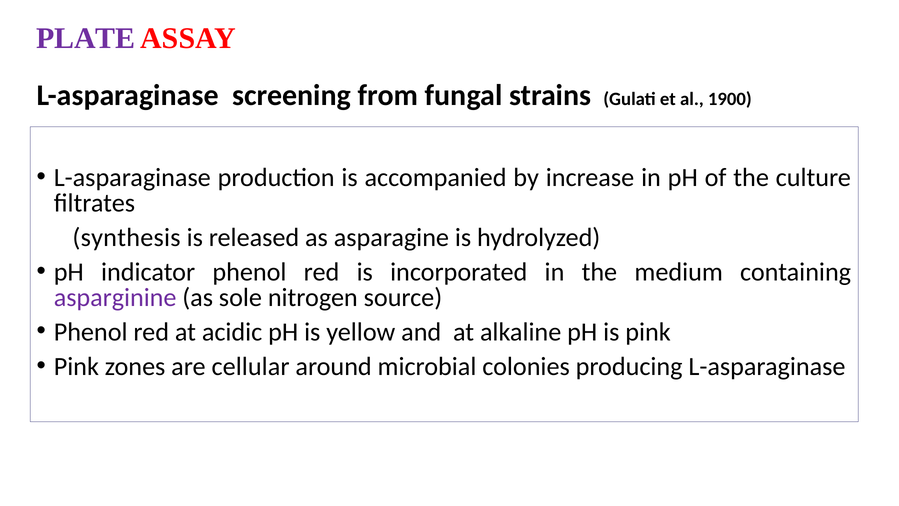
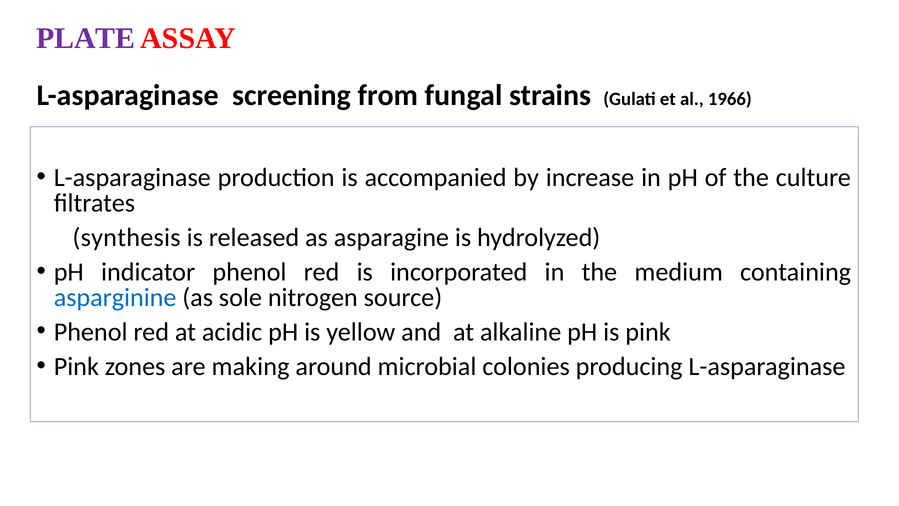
1900: 1900 -> 1966
asparginine colour: purple -> blue
cellular: cellular -> making
